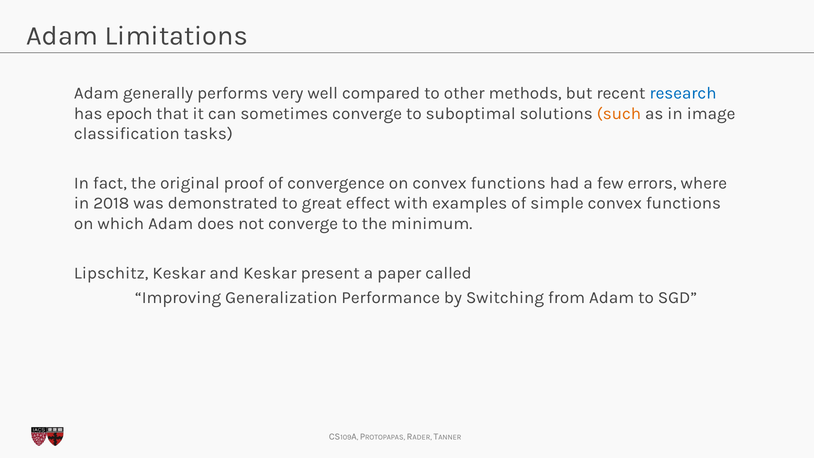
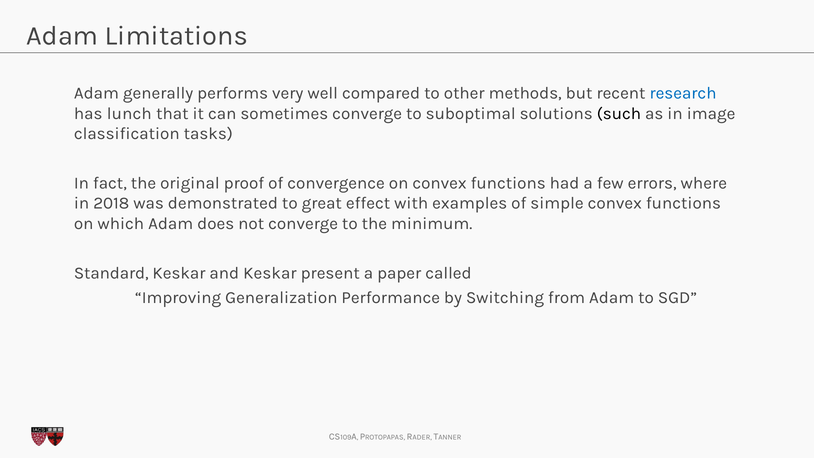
epoch: epoch -> lunch
such colour: orange -> black
Lipschitz: Lipschitz -> Standard
